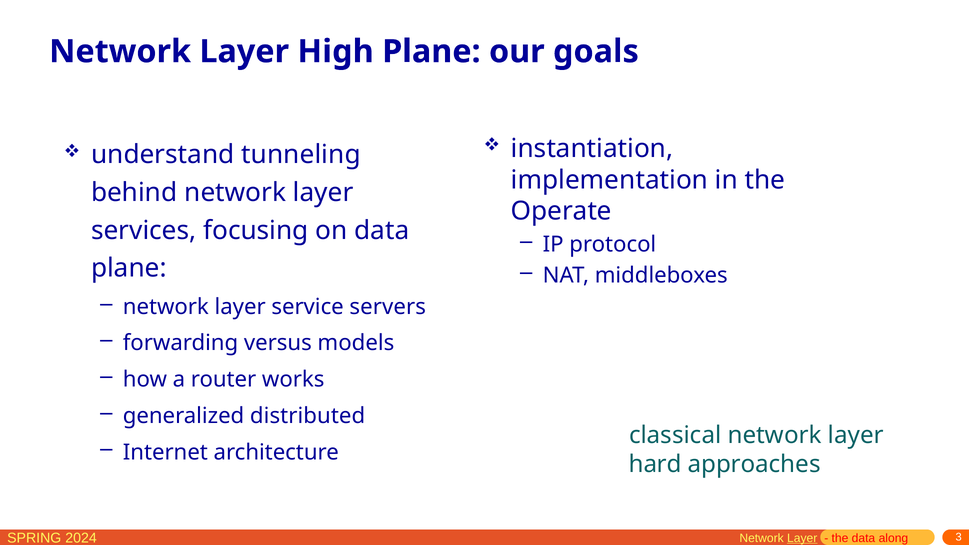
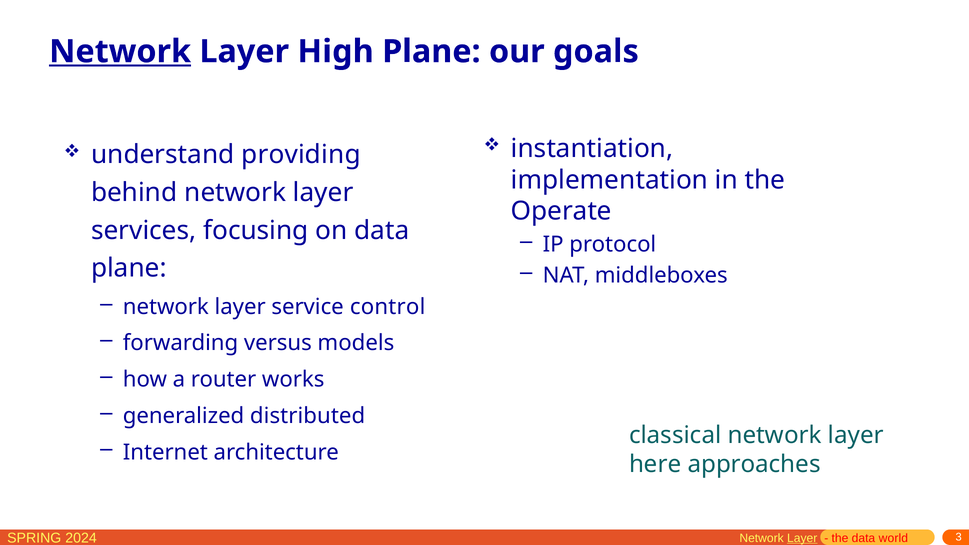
Network at (120, 52) underline: none -> present
tunneling: tunneling -> providing
servers: servers -> control
hard: hard -> here
along: along -> world
